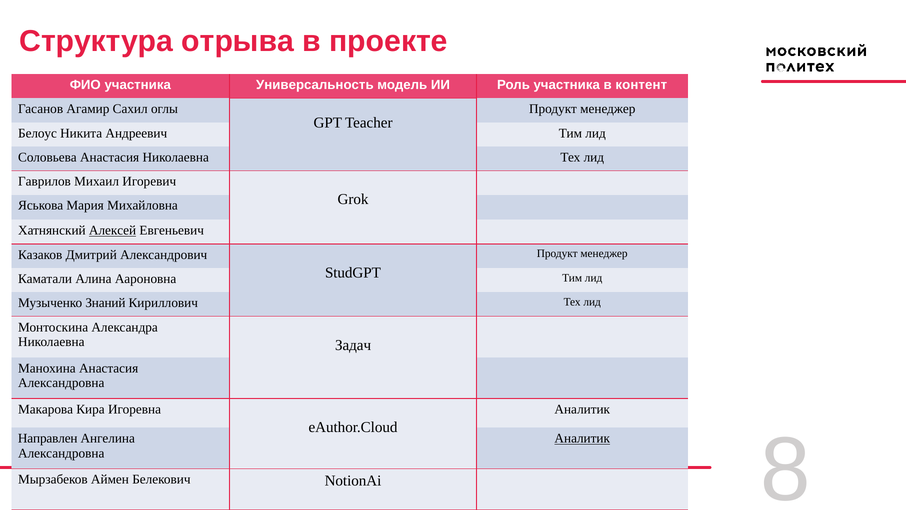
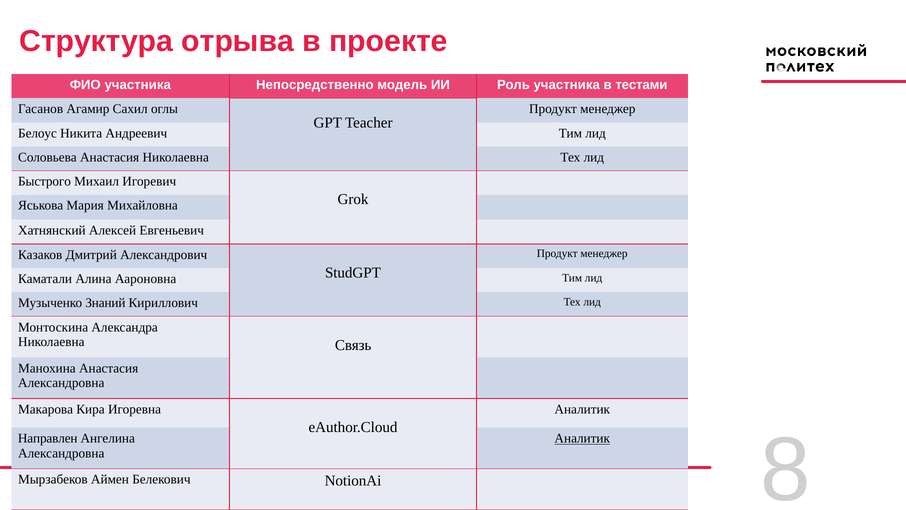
Универсальность: Универсальность -> Непосредственно
контент: контент -> тестами
Гаврилов: Гаврилов -> Быстрого
Алексей underline: present -> none
Задач: Задач -> Связь
